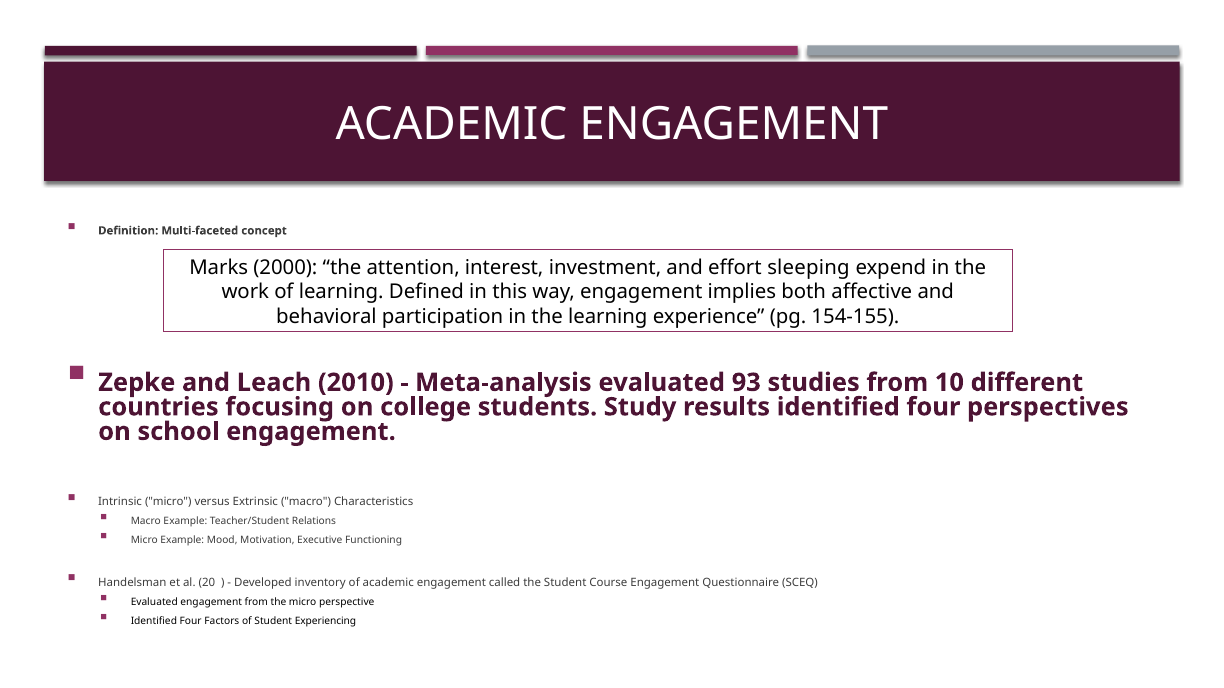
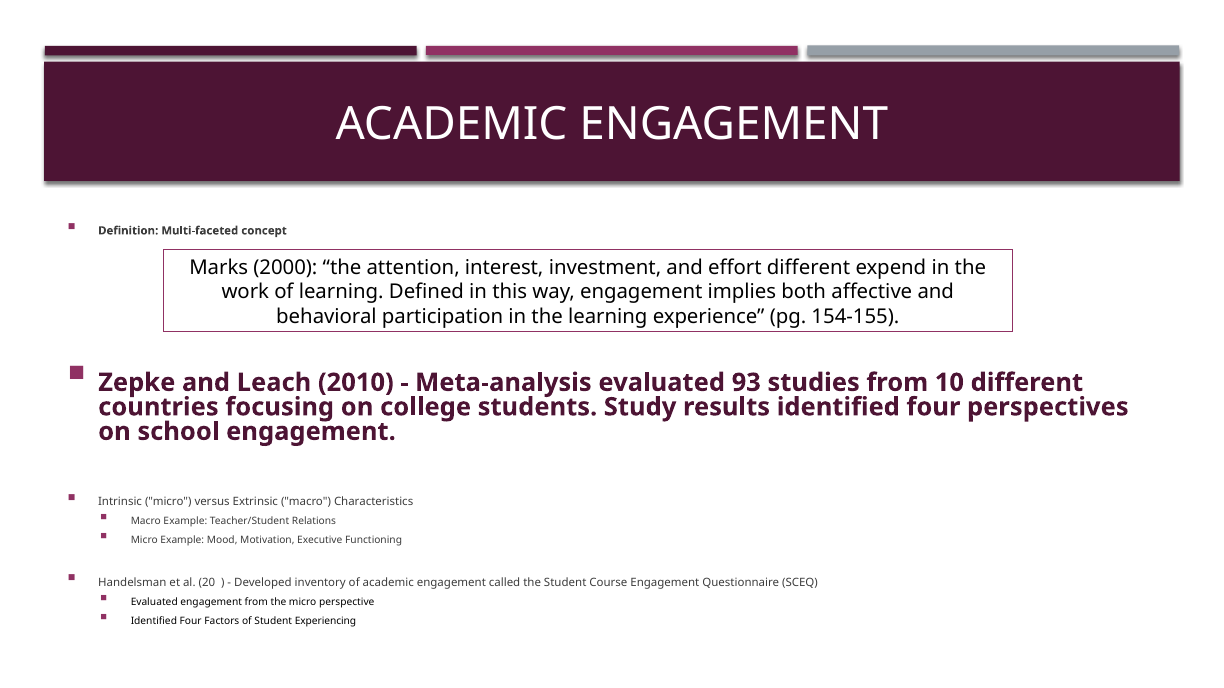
effort sleeping: sleeping -> different
